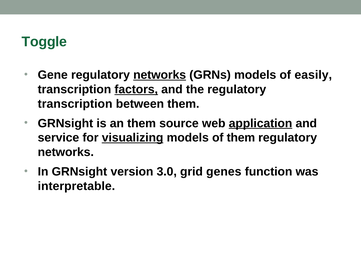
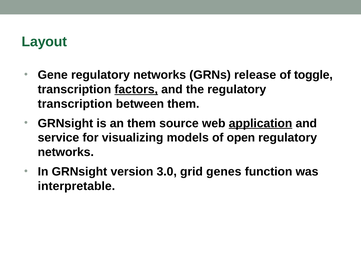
Toggle: Toggle -> Layout
networks at (160, 75) underline: present -> none
GRNs models: models -> release
easily: easily -> toggle
visualizing underline: present -> none
of them: them -> open
